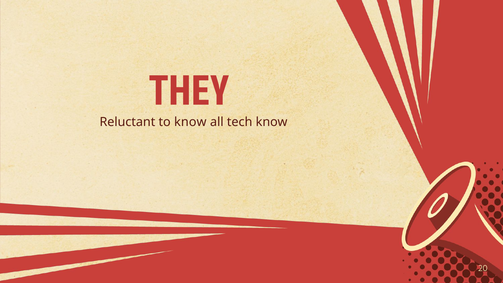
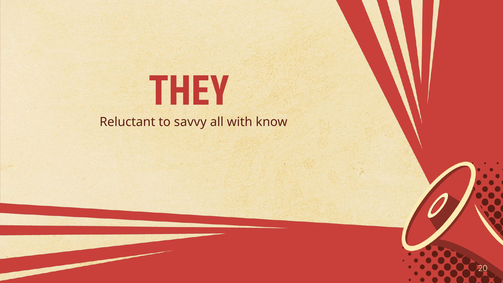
to know: know -> savvy
tech: tech -> with
